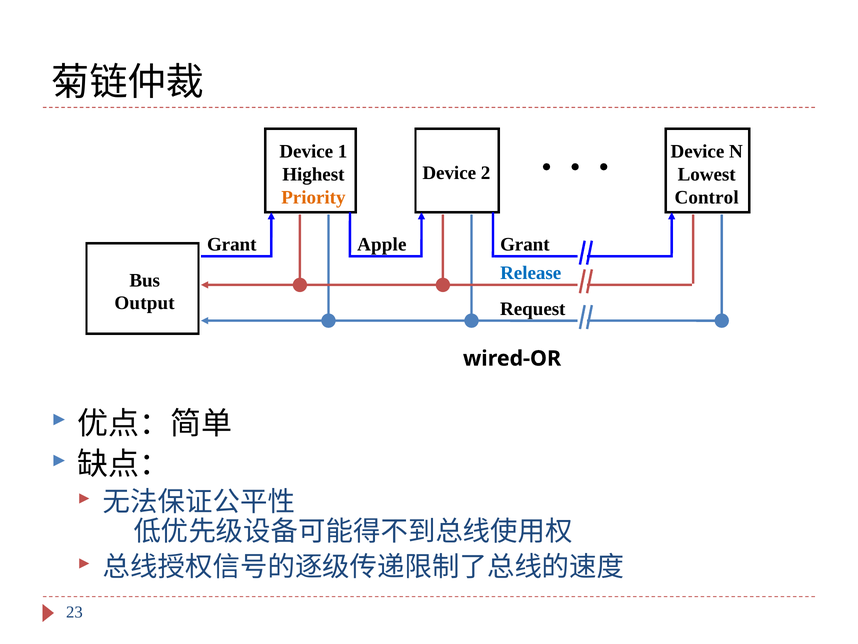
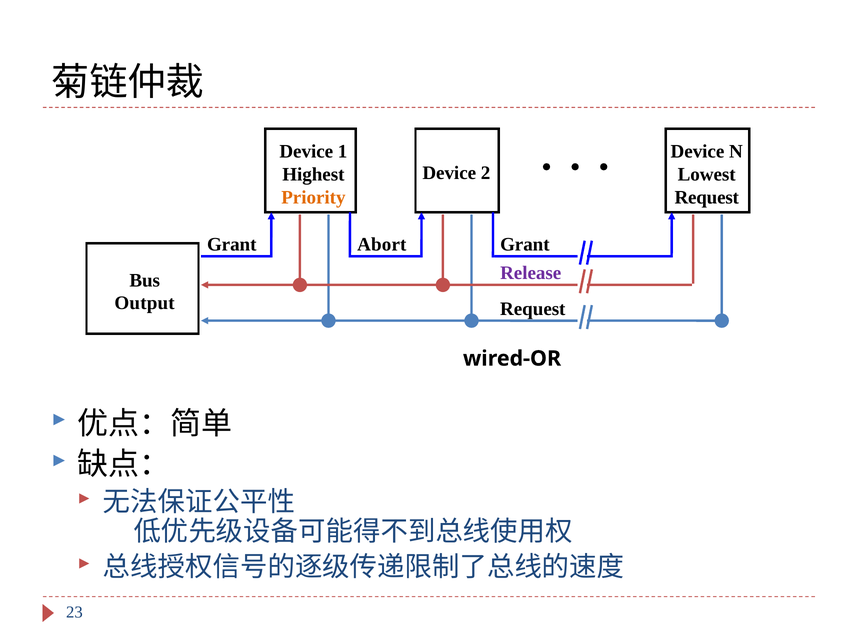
Control at (707, 197): Control -> Request
Apple: Apple -> Abort
Release colour: blue -> purple
